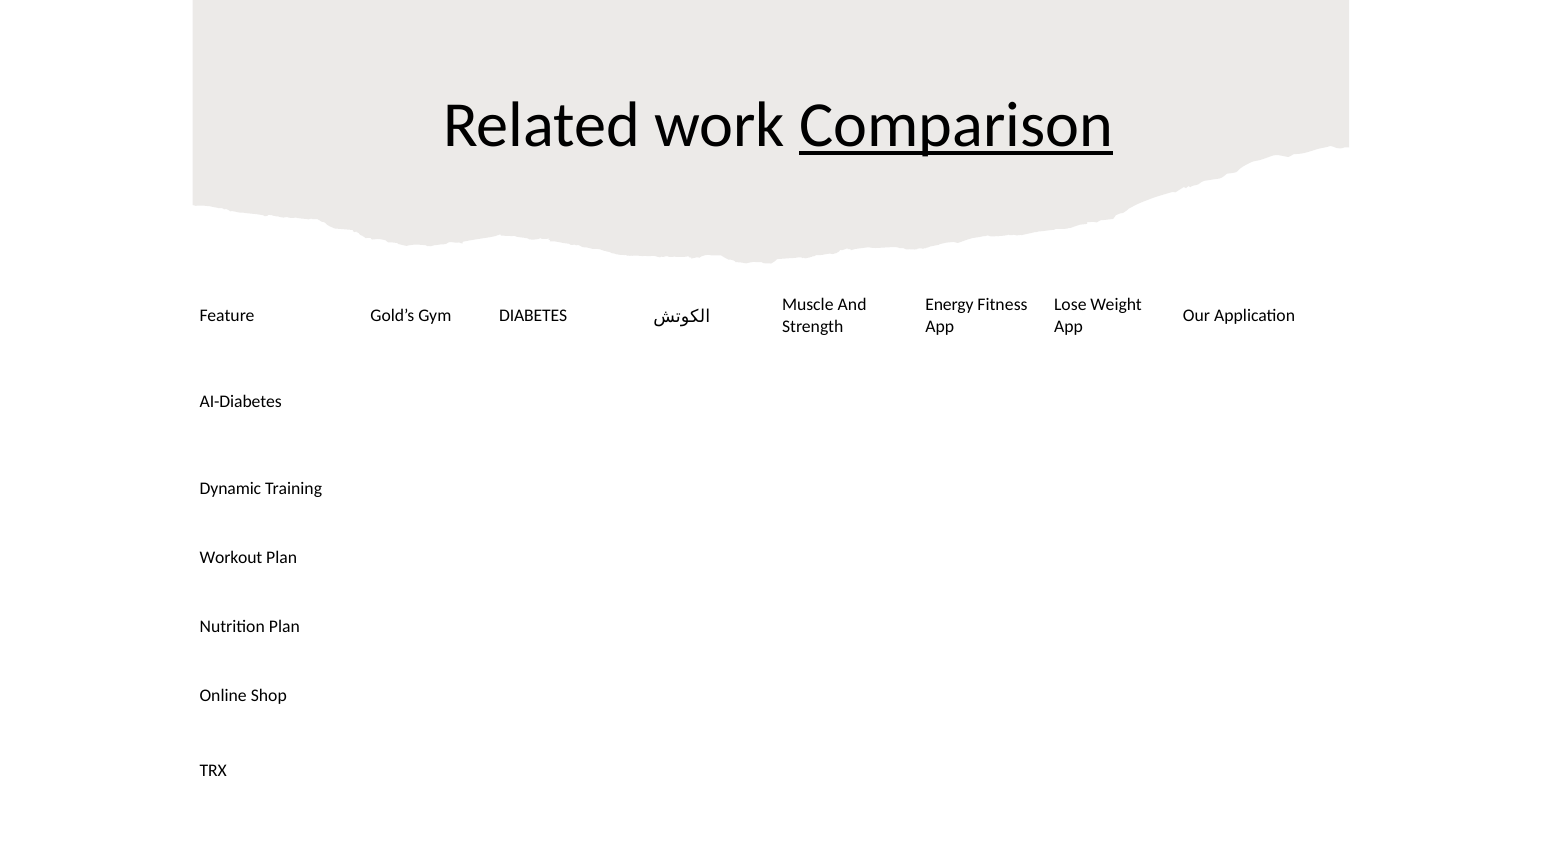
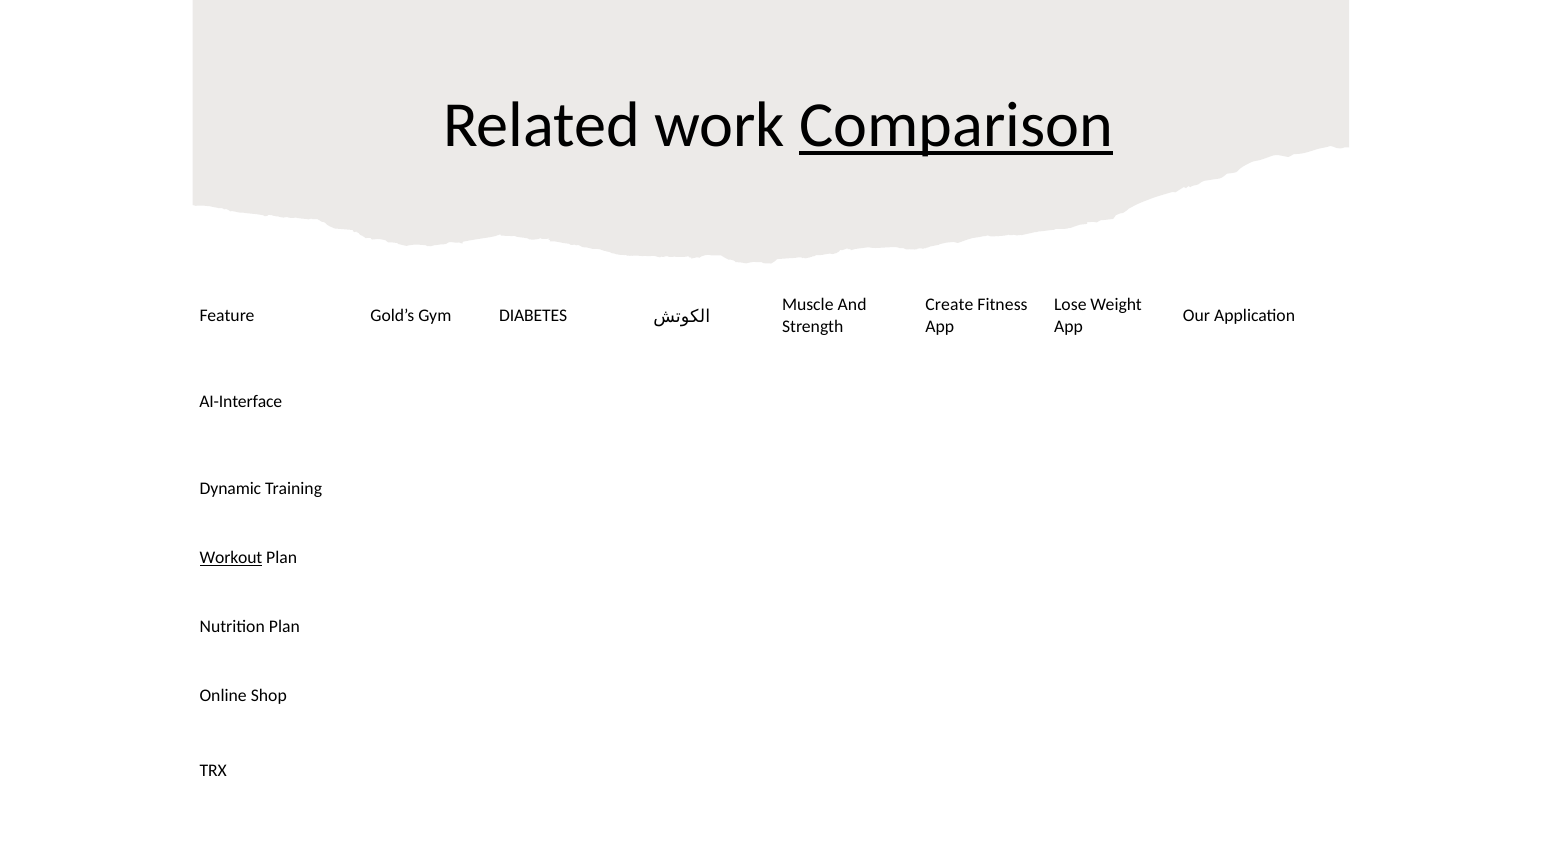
Energy: Energy -> Create
AI-Diabetes: AI-Diabetes -> AI-Interface
Workout underline: none -> present
